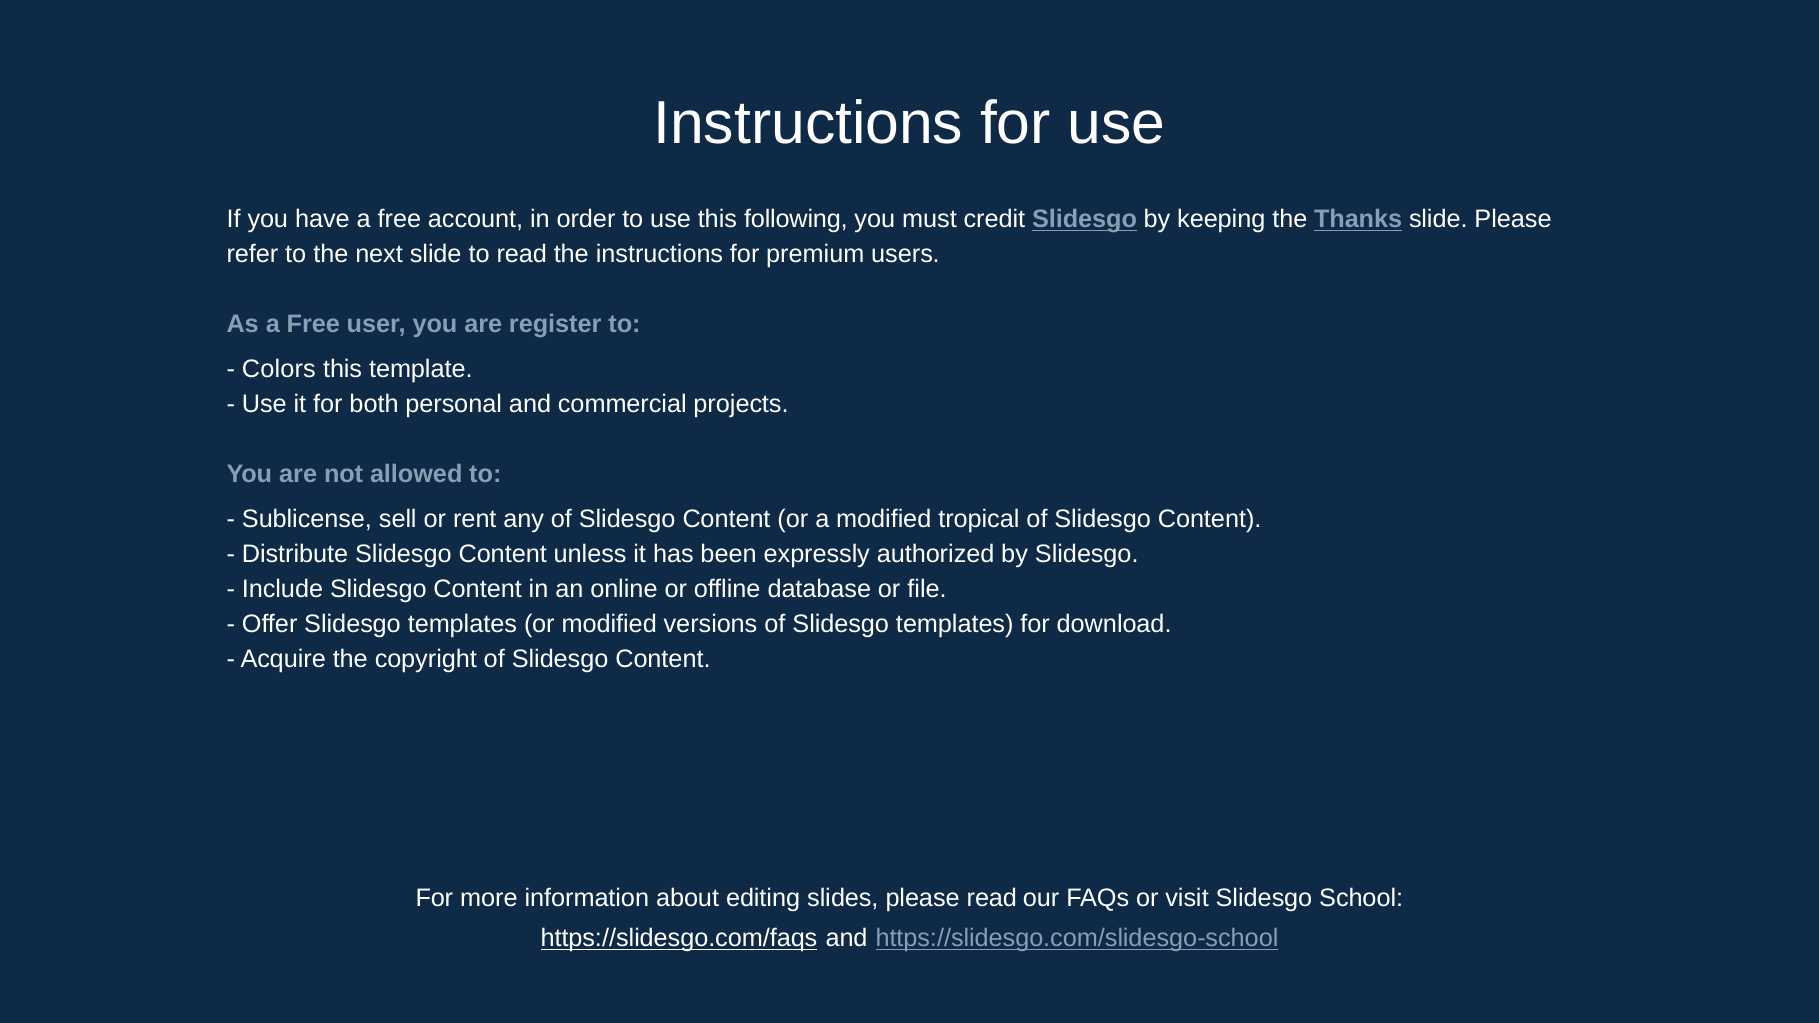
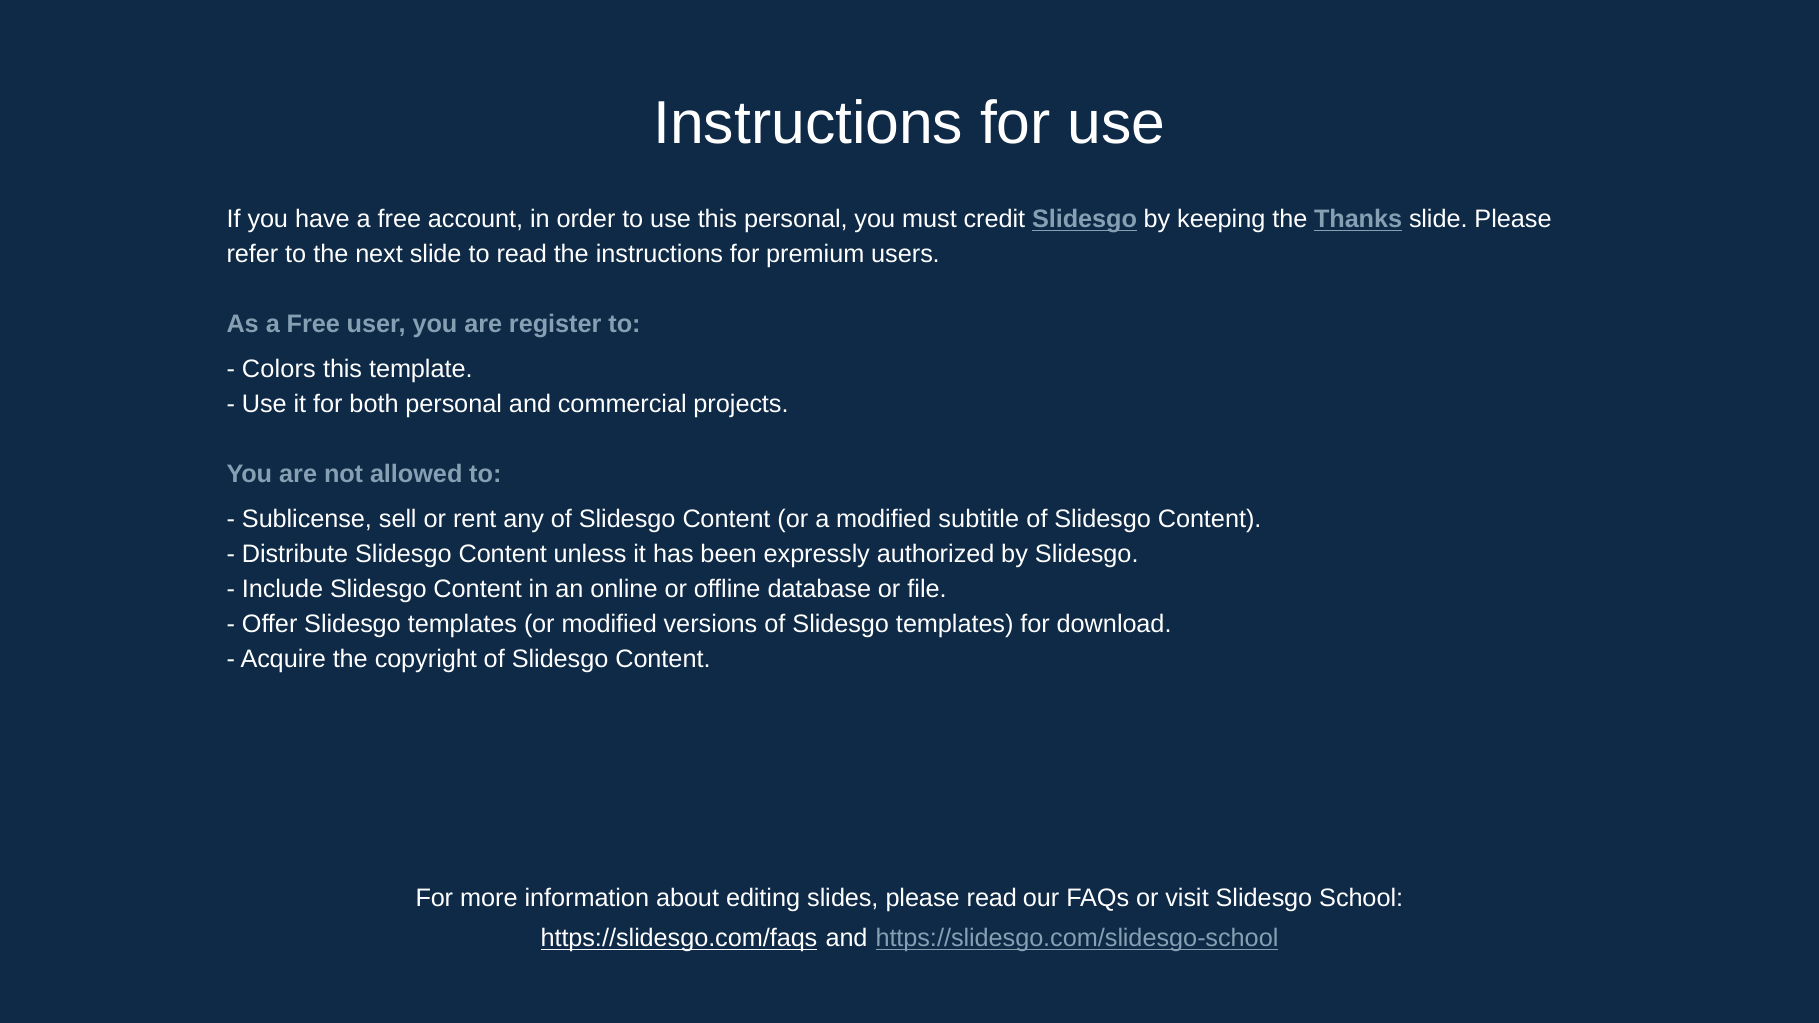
this following: following -> personal
tropical: tropical -> subtitle
